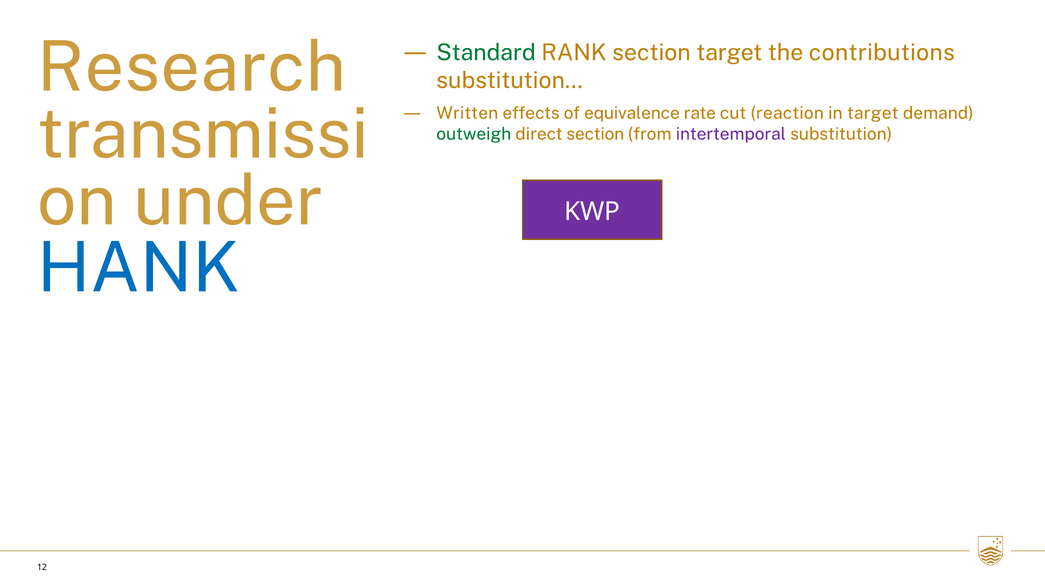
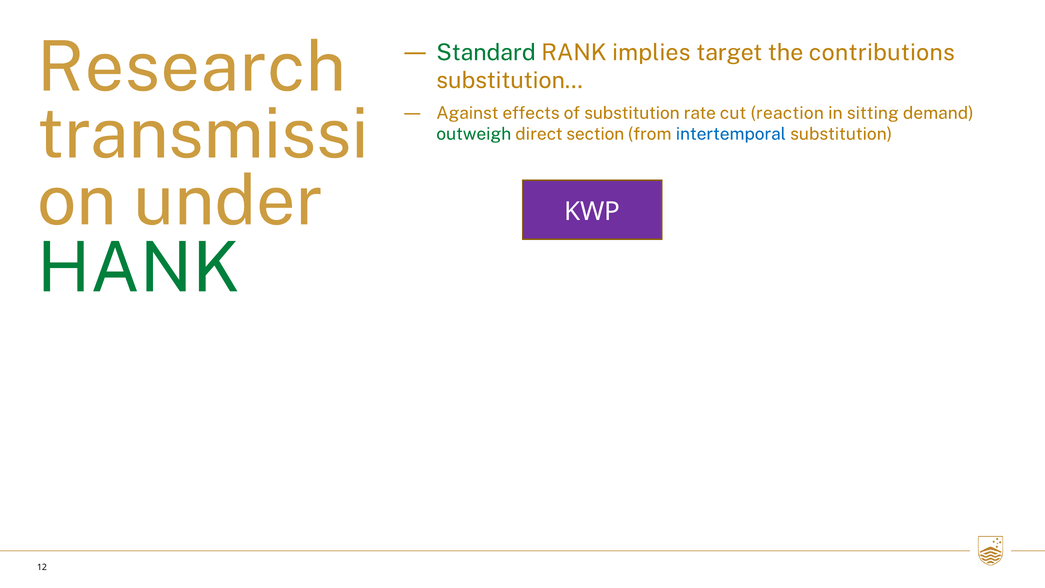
RANK section: section -> implies
Written: Written -> Against
of equivalence: equivalence -> substitution
in target: target -> sitting
intertemporal colour: purple -> blue
HANK colour: blue -> green
